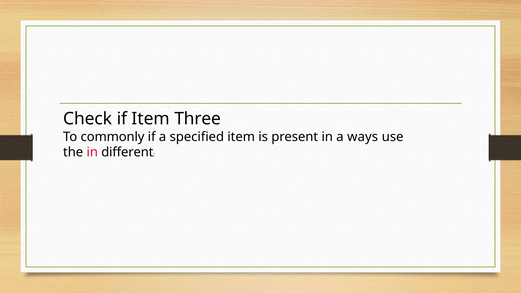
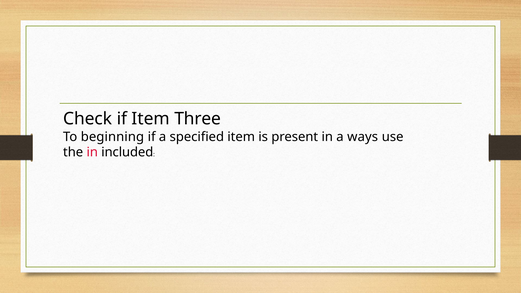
commonly: commonly -> beginning
different: different -> included
